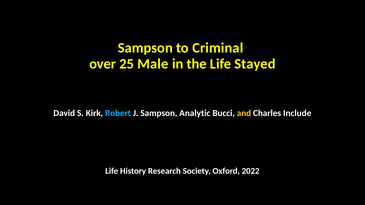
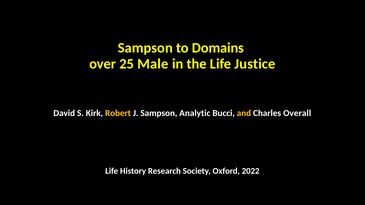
Criminal: Criminal -> Domains
Stayed: Stayed -> Justice
Robert colour: light blue -> yellow
Include: Include -> Overall
